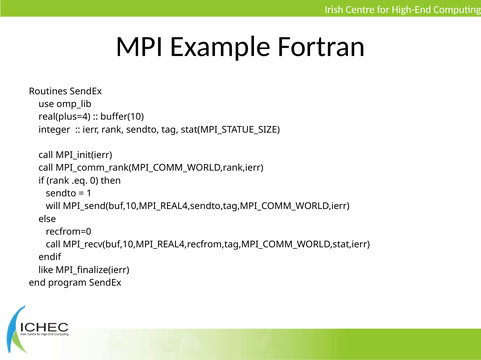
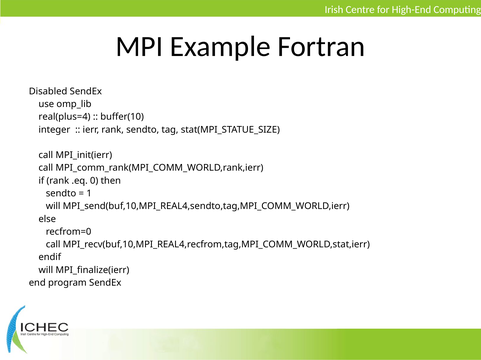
Routines: Routines -> Disabled
like at (46, 271): like -> will
